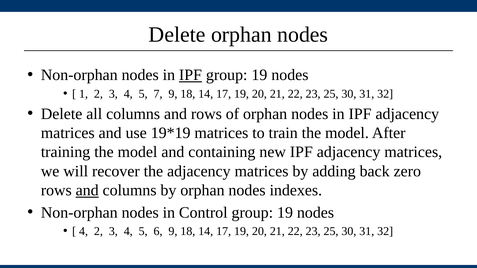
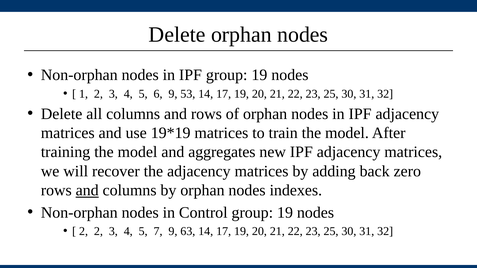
IPF at (190, 75) underline: present -> none
7: 7 -> 6
18 at (188, 94): 18 -> 53
containing: containing -> aggregates
4 at (84, 232): 4 -> 2
6: 6 -> 7
18 at (188, 232): 18 -> 63
